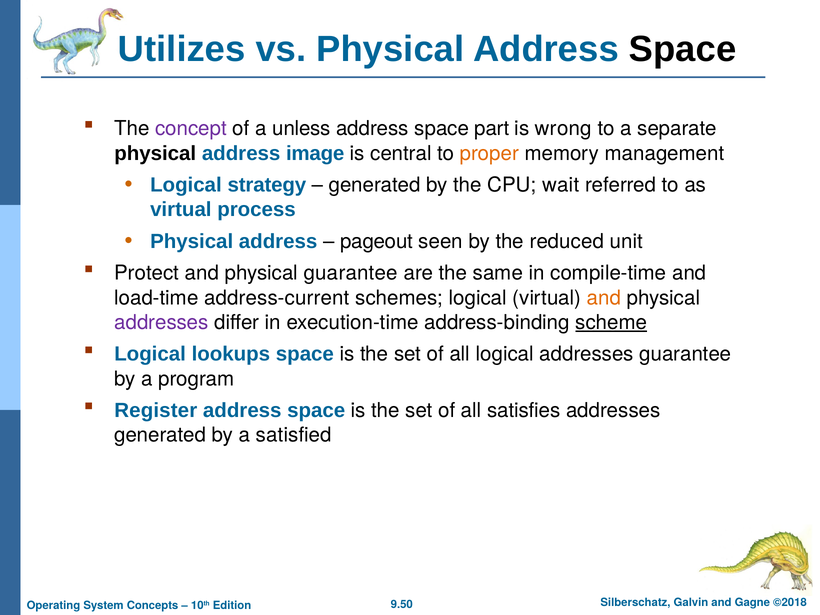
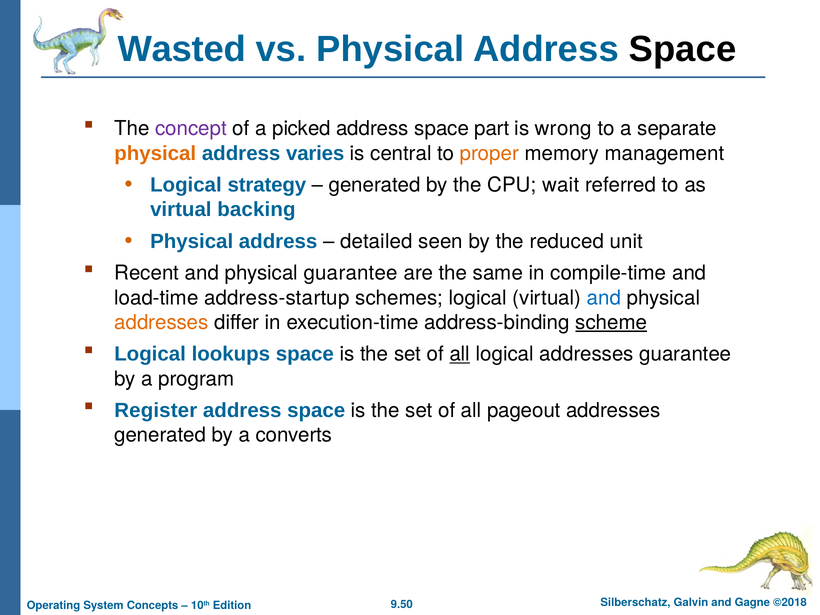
Utilizes: Utilizes -> Wasted
unless: unless -> picked
physical at (155, 153) colour: black -> orange
image: image -> varies
process: process -> backing
pageout: pageout -> detailed
Protect: Protect -> Recent
address-current: address-current -> address-startup
and at (604, 298) colour: orange -> blue
addresses at (161, 322) colour: purple -> orange
all at (460, 354) underline: none -> present
satisfies: satisfies -> pageout
satisfied: satisfied -> converts
